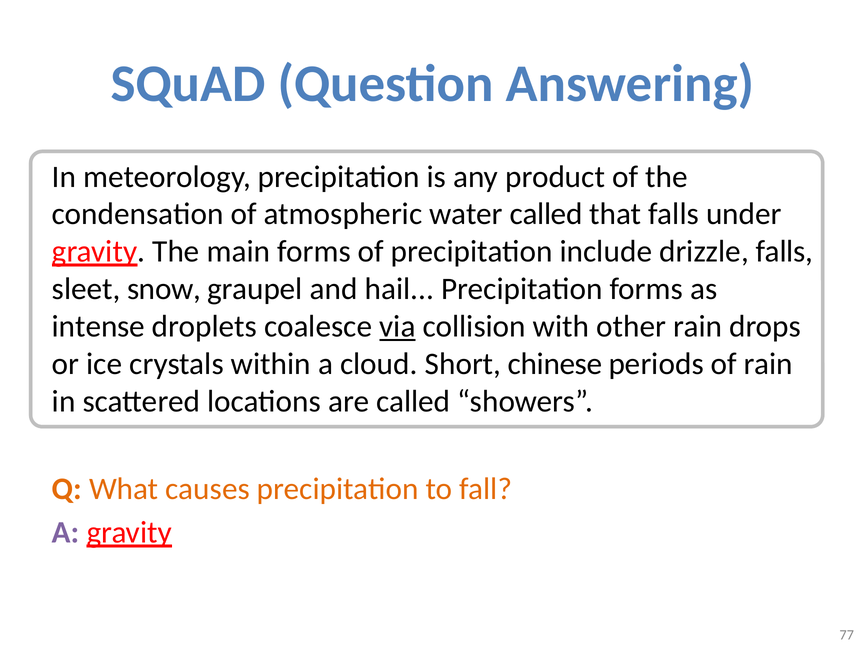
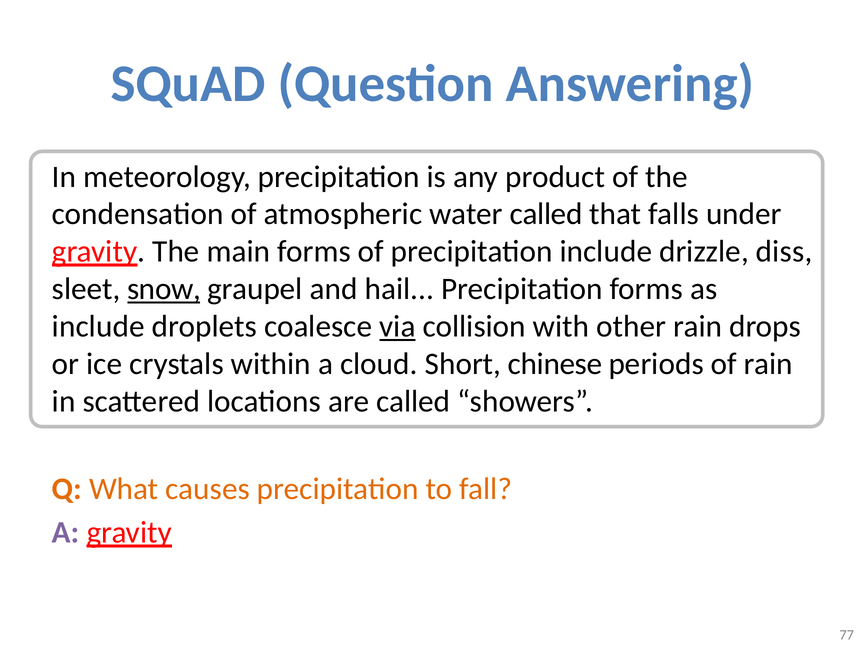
drizzle falls: falls -> diss
snow underline: none -> present
intense at (98, 327): intense -> include
